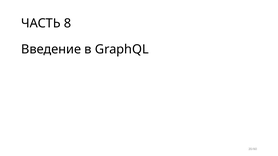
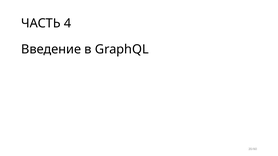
8: 8 -> 4
